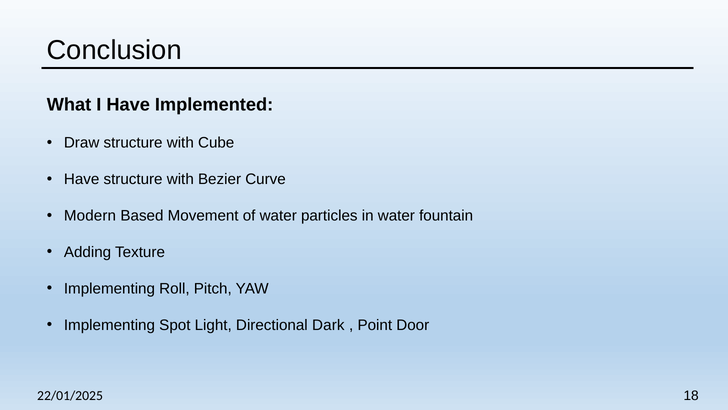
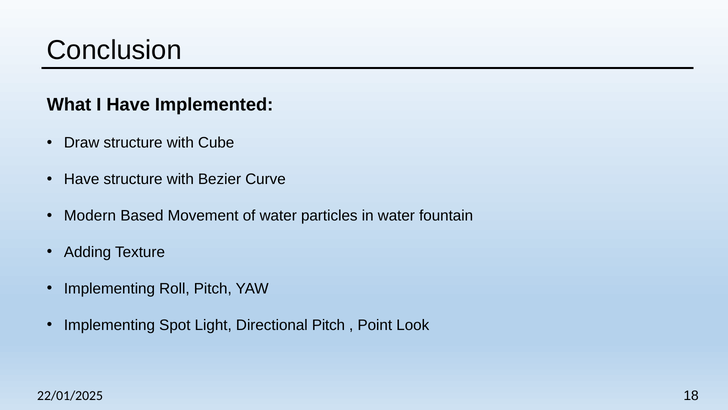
Directional Dark: Dark -> Pitch
Door: Door -> Look
